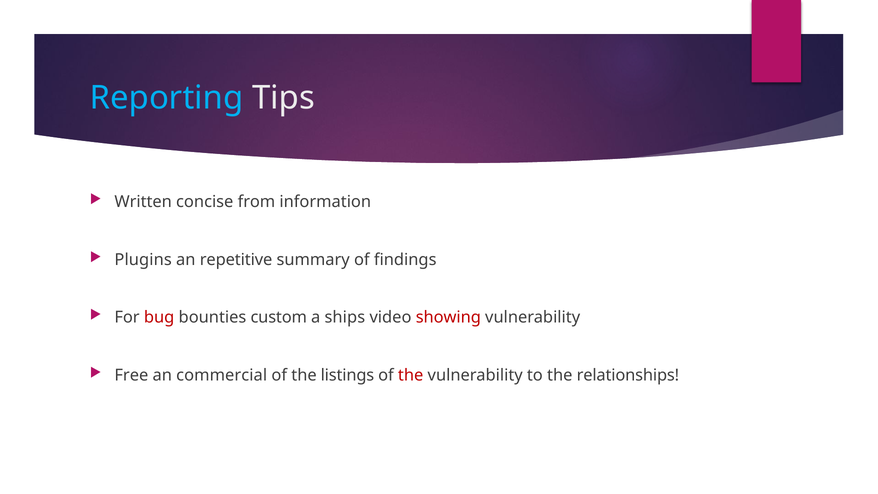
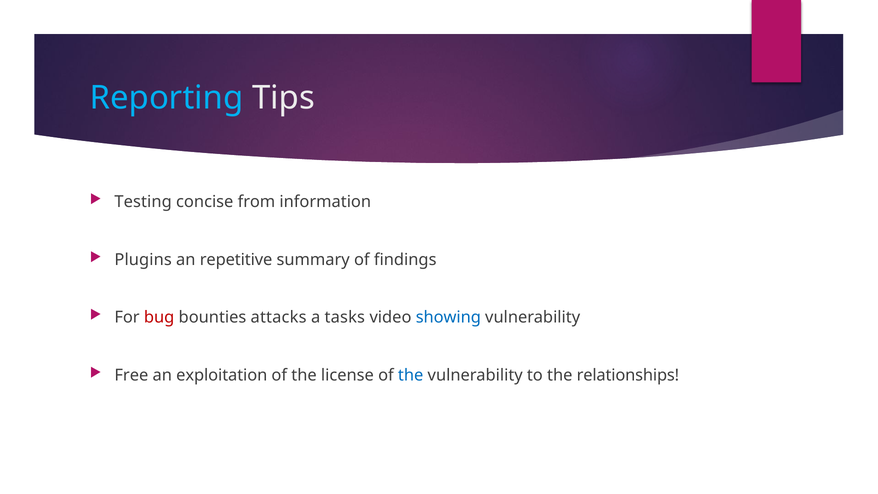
Written: Written -> Testing
custom: custom -> attacks
ships: ships -> tasks
showing colour: red -> blue
commercial: commercial -> exploitation
listings: listings -> license
the at (411, 375) colour: red -> blue
